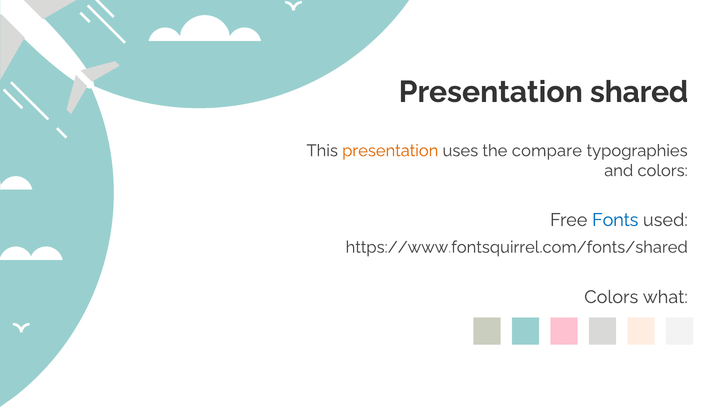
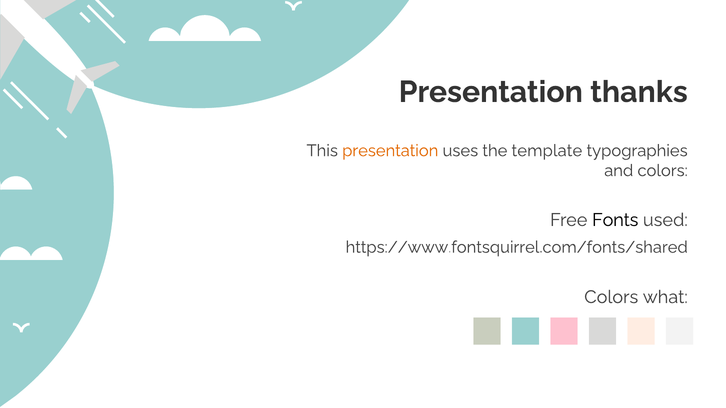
shared: shared -> thanks
compare: compare -> template
Fonts colour: blue -> black
